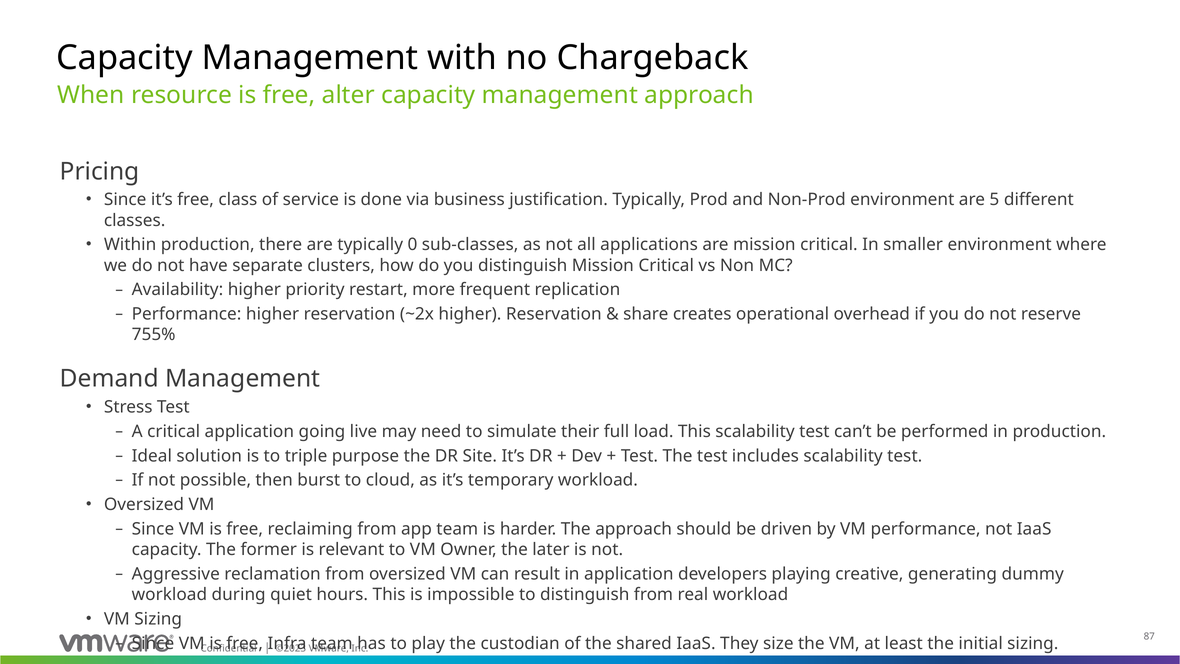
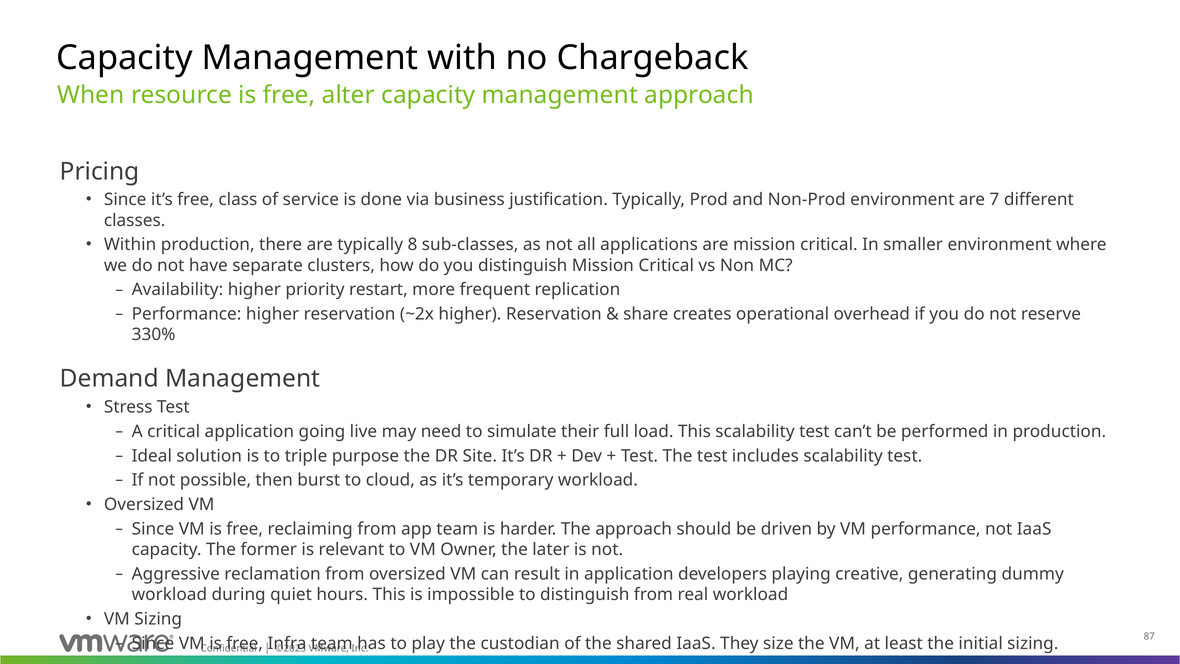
5: 5 -> 7
0: 0 -> 8
755%: 755% -> 330%
